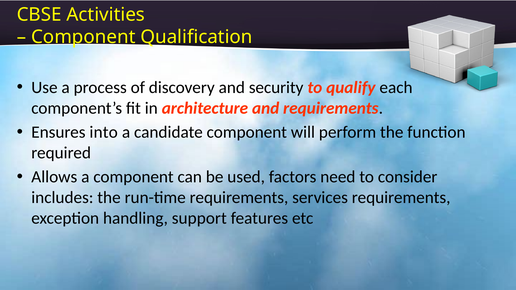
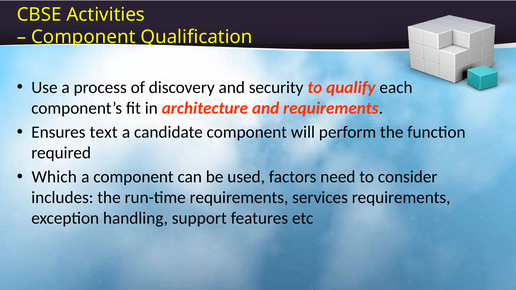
into: into -> text
Allows: Allows -> Which
